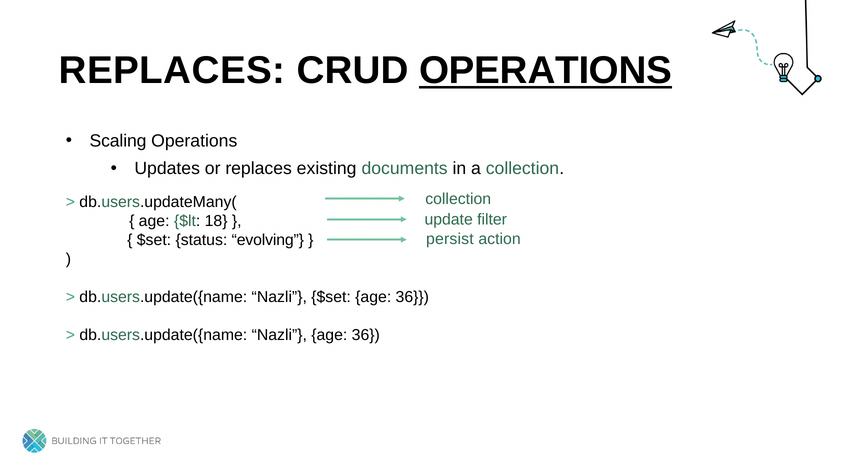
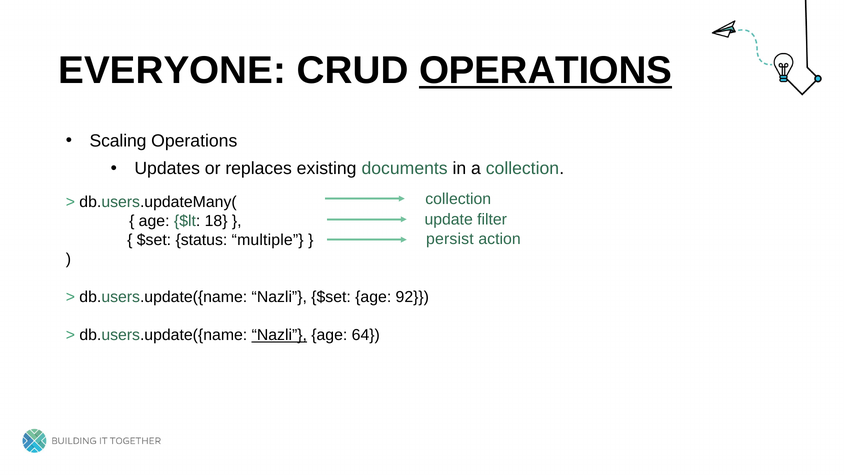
REPLACES at (172, 71): REPLACES -> EVERYONE
evolving: evolving -> multiple
$set age 36: 36 -> 92
Nazli at (279, 335) underline: none -> present
36 at (366, 335): 36 -> 64
